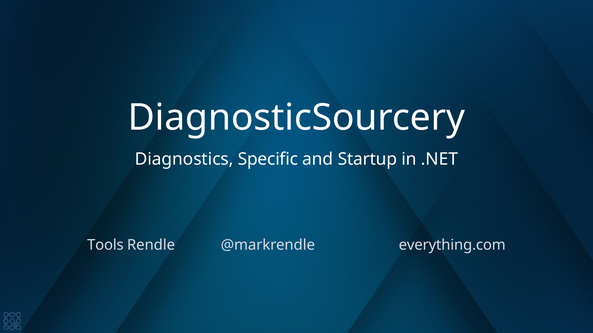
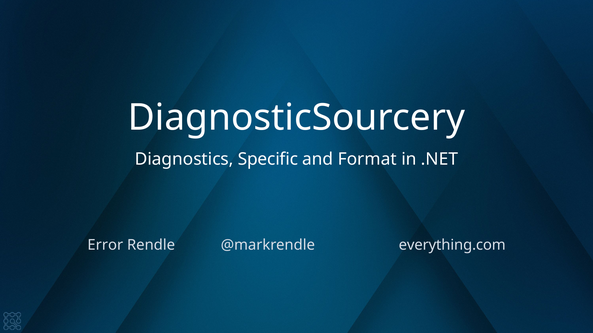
Startup: Startup -> Format
Tools: Tools -> Error
